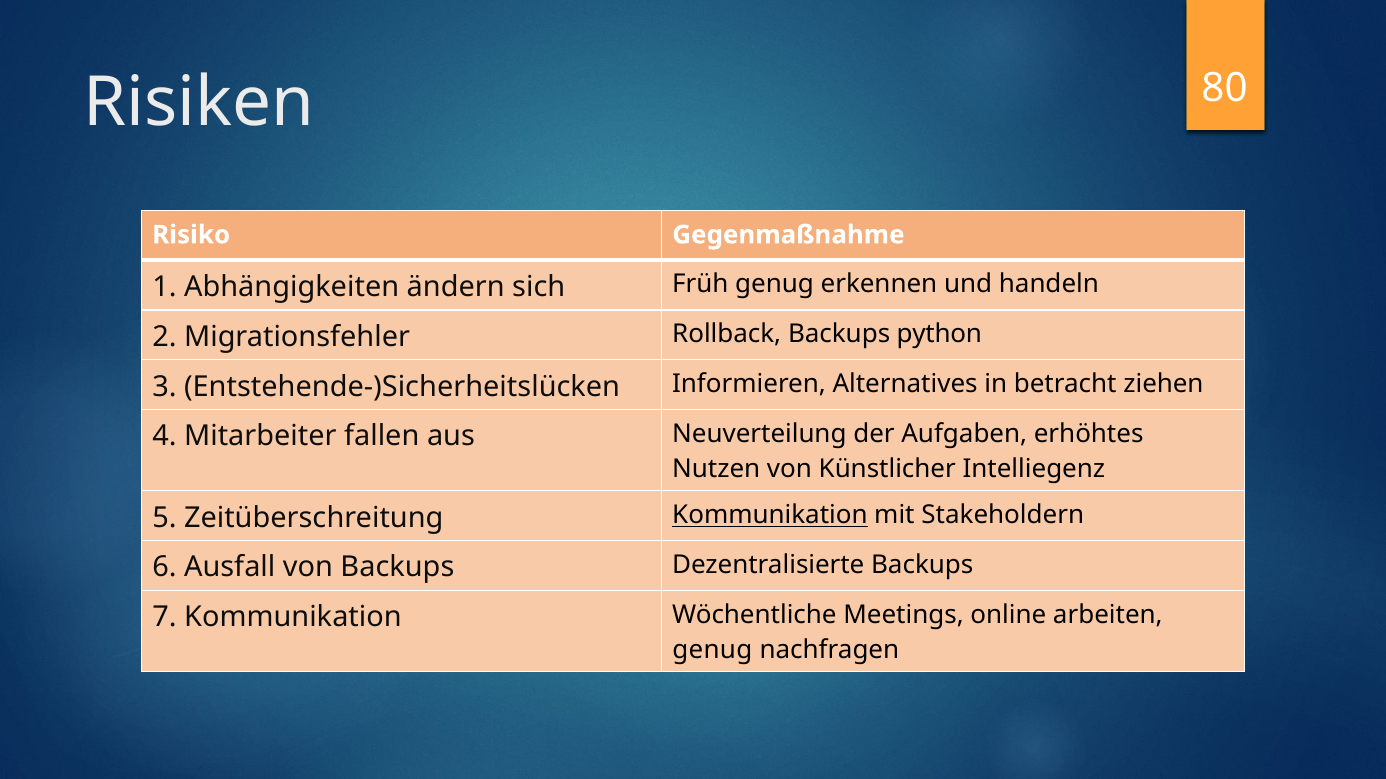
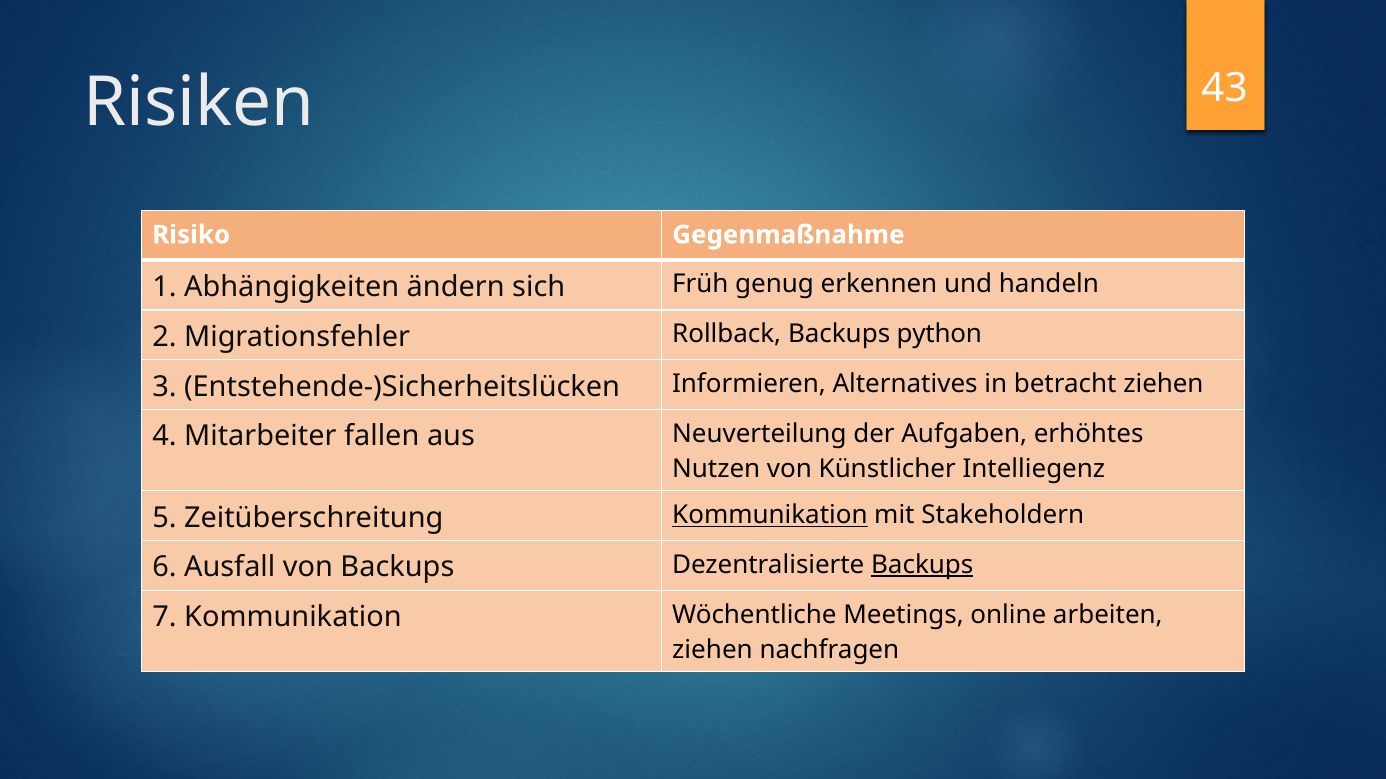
80: 80 -> 43
Backups at (922, 565) underline: none -> present
genug at (712, 651): genug -> ziehen
